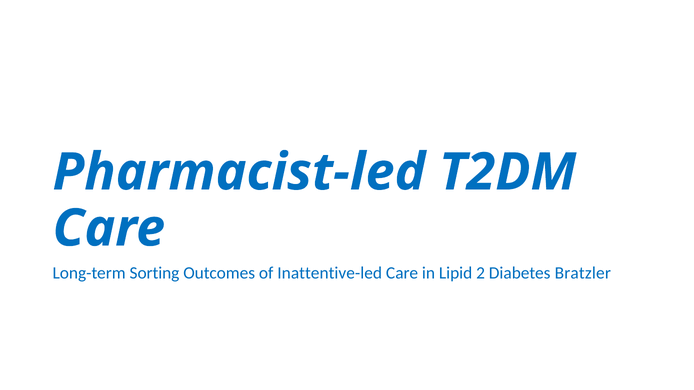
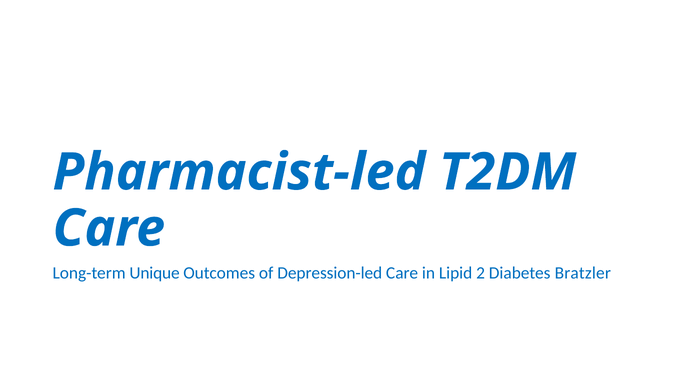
Sorting: Sorting -> Unique
Inattentive-led: Inattentive-led -> Depression-led
